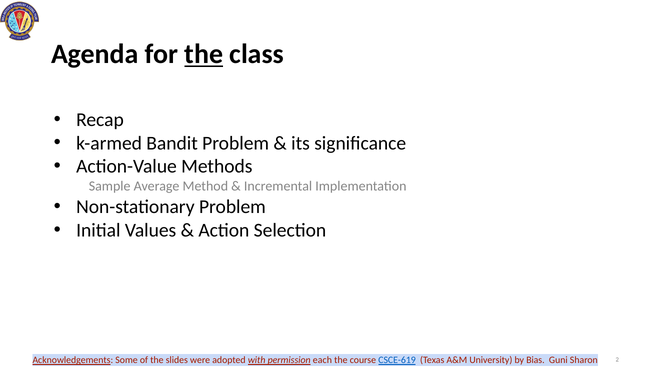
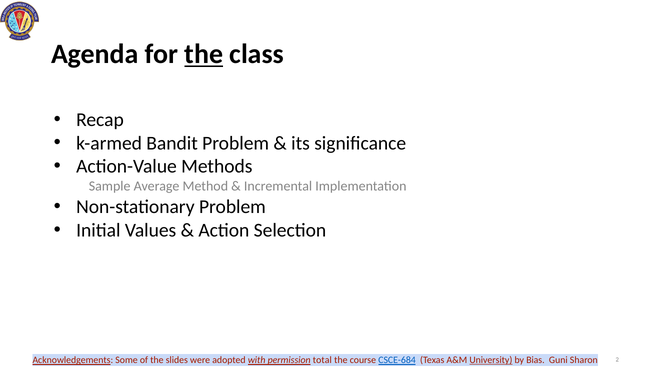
each: each -> total
CSCE-619: CSCE-619 -> CSCE-684
University underline: none -> present
